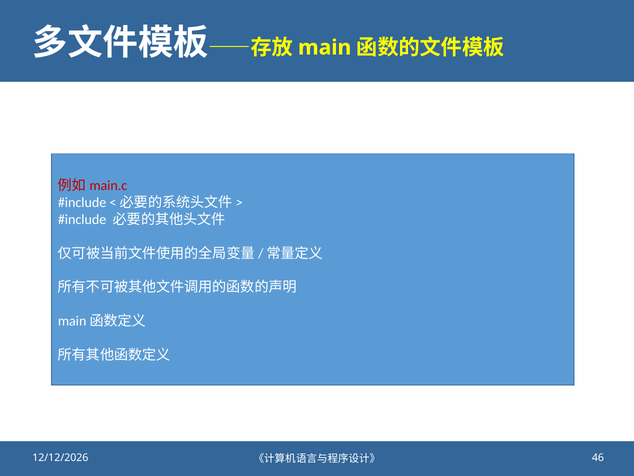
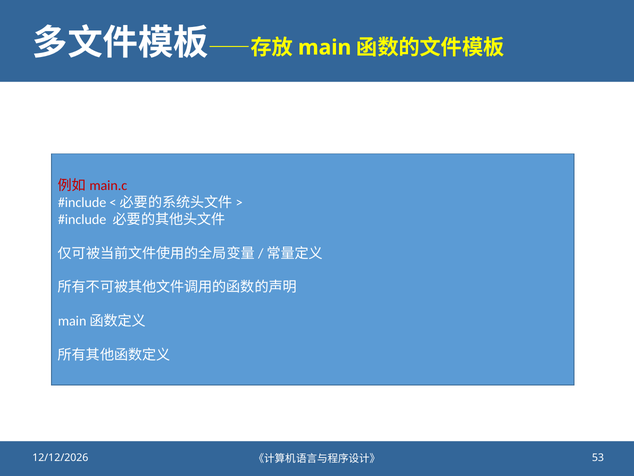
46: 46 -> 53
